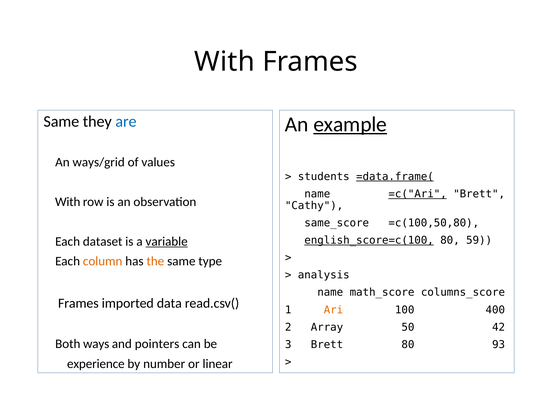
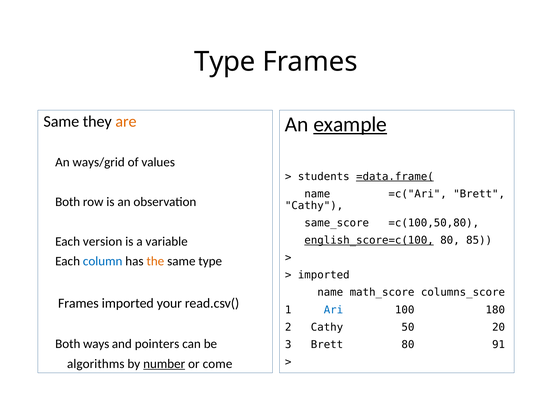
With at (225, 62): With -> Type
are colour: blue -> orange
=c("Ari underline: present -> none
With at (68, 202): With -> Both
59: 59 -> 85
dataset: dataset -> version
variable underline: present -> none
column colour: orange -> blue
analysis at (324, 275): analysis -> imported
data: data -> your
Ari colour: orange -> blue
400: 400 -> 180
2 Array: Array -> Cathy
42: 42 -> 20
93: 93 -> 91
experience: experience -> algorithms
number underline: none -> present
linear: linear -> come
